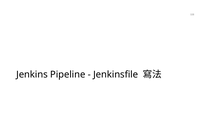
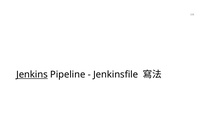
Jenkins underline: none -> present
